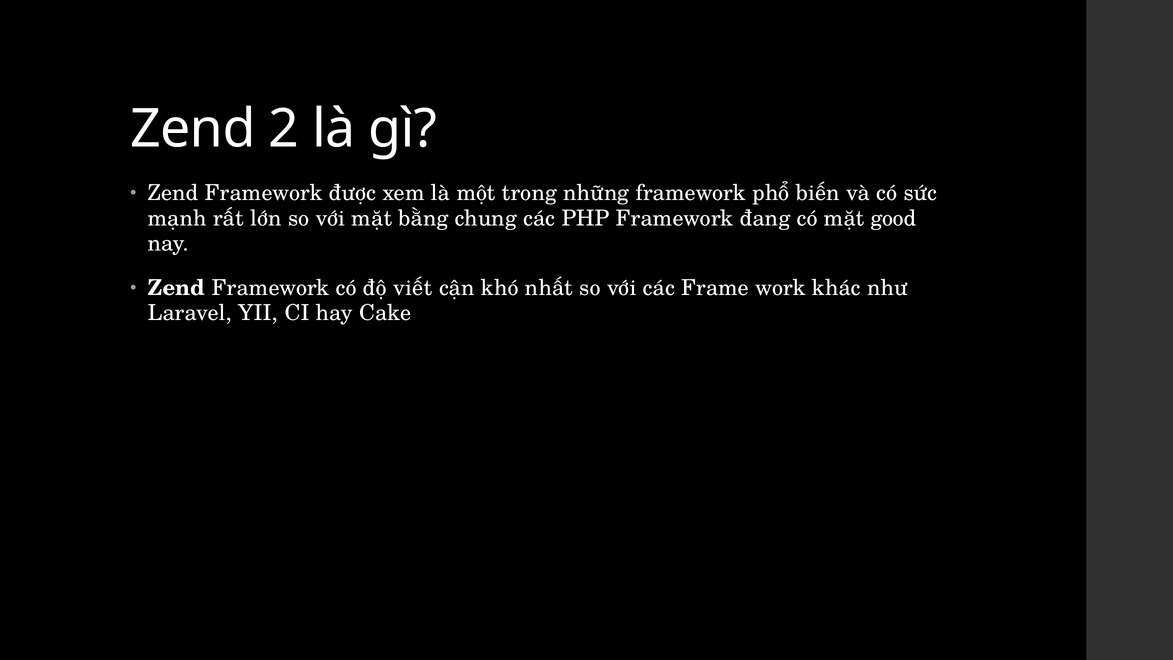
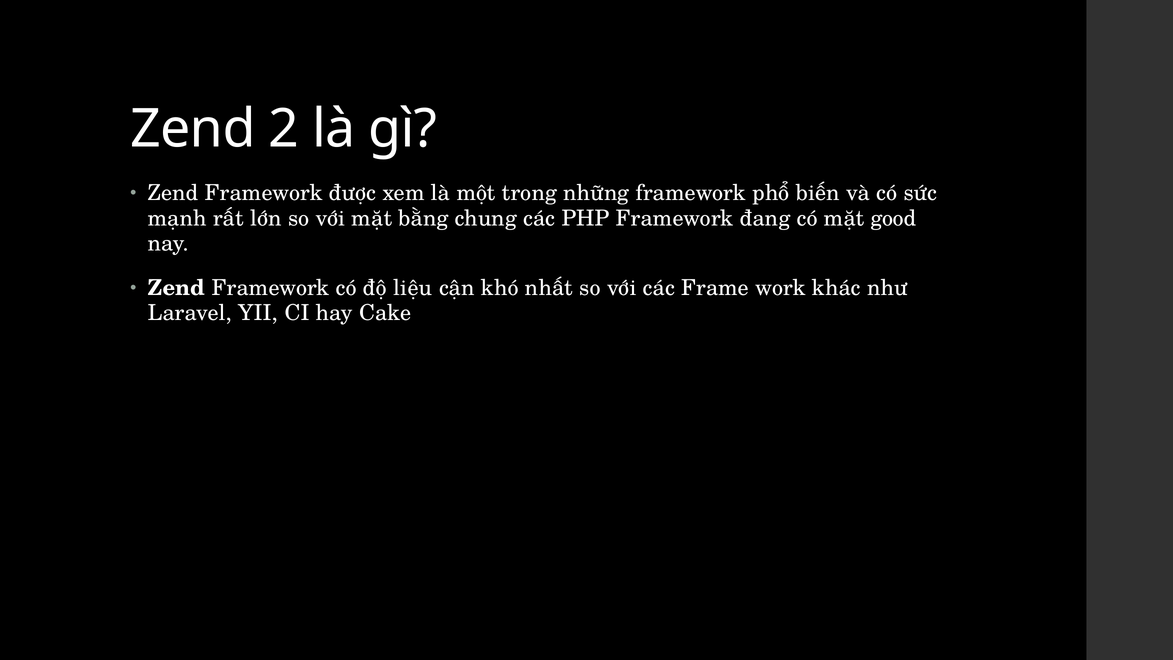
viết: viết -> liệu
